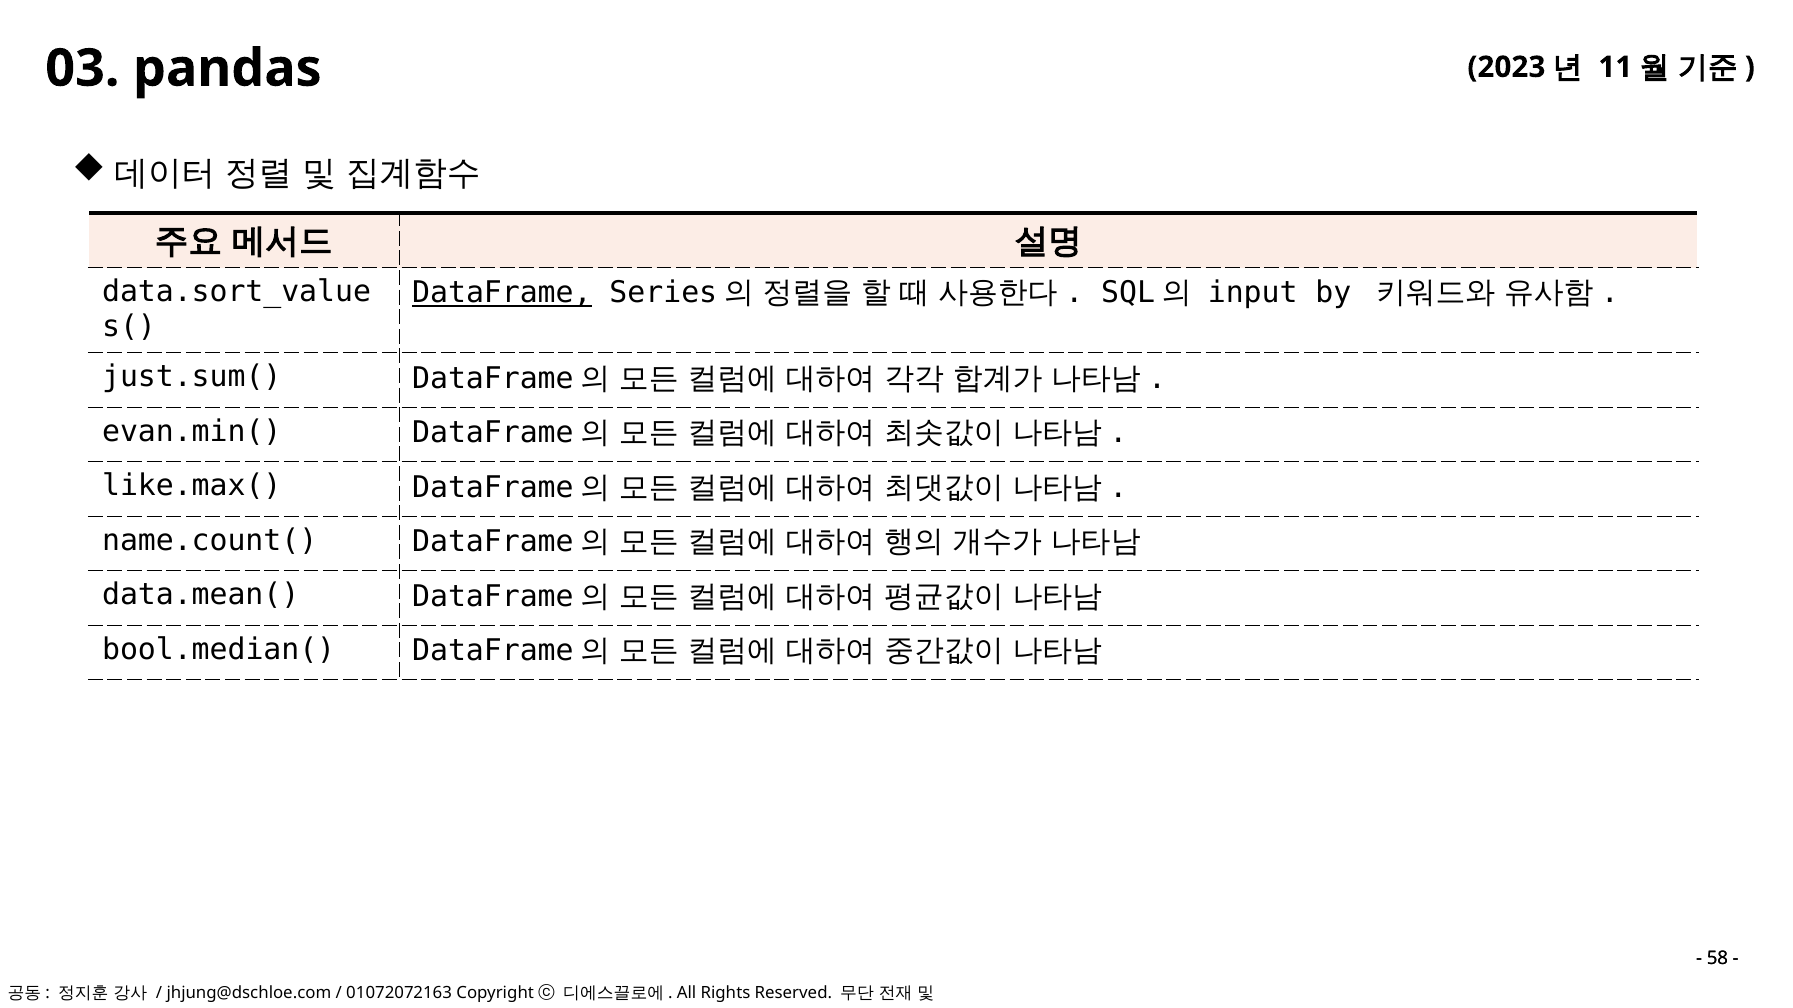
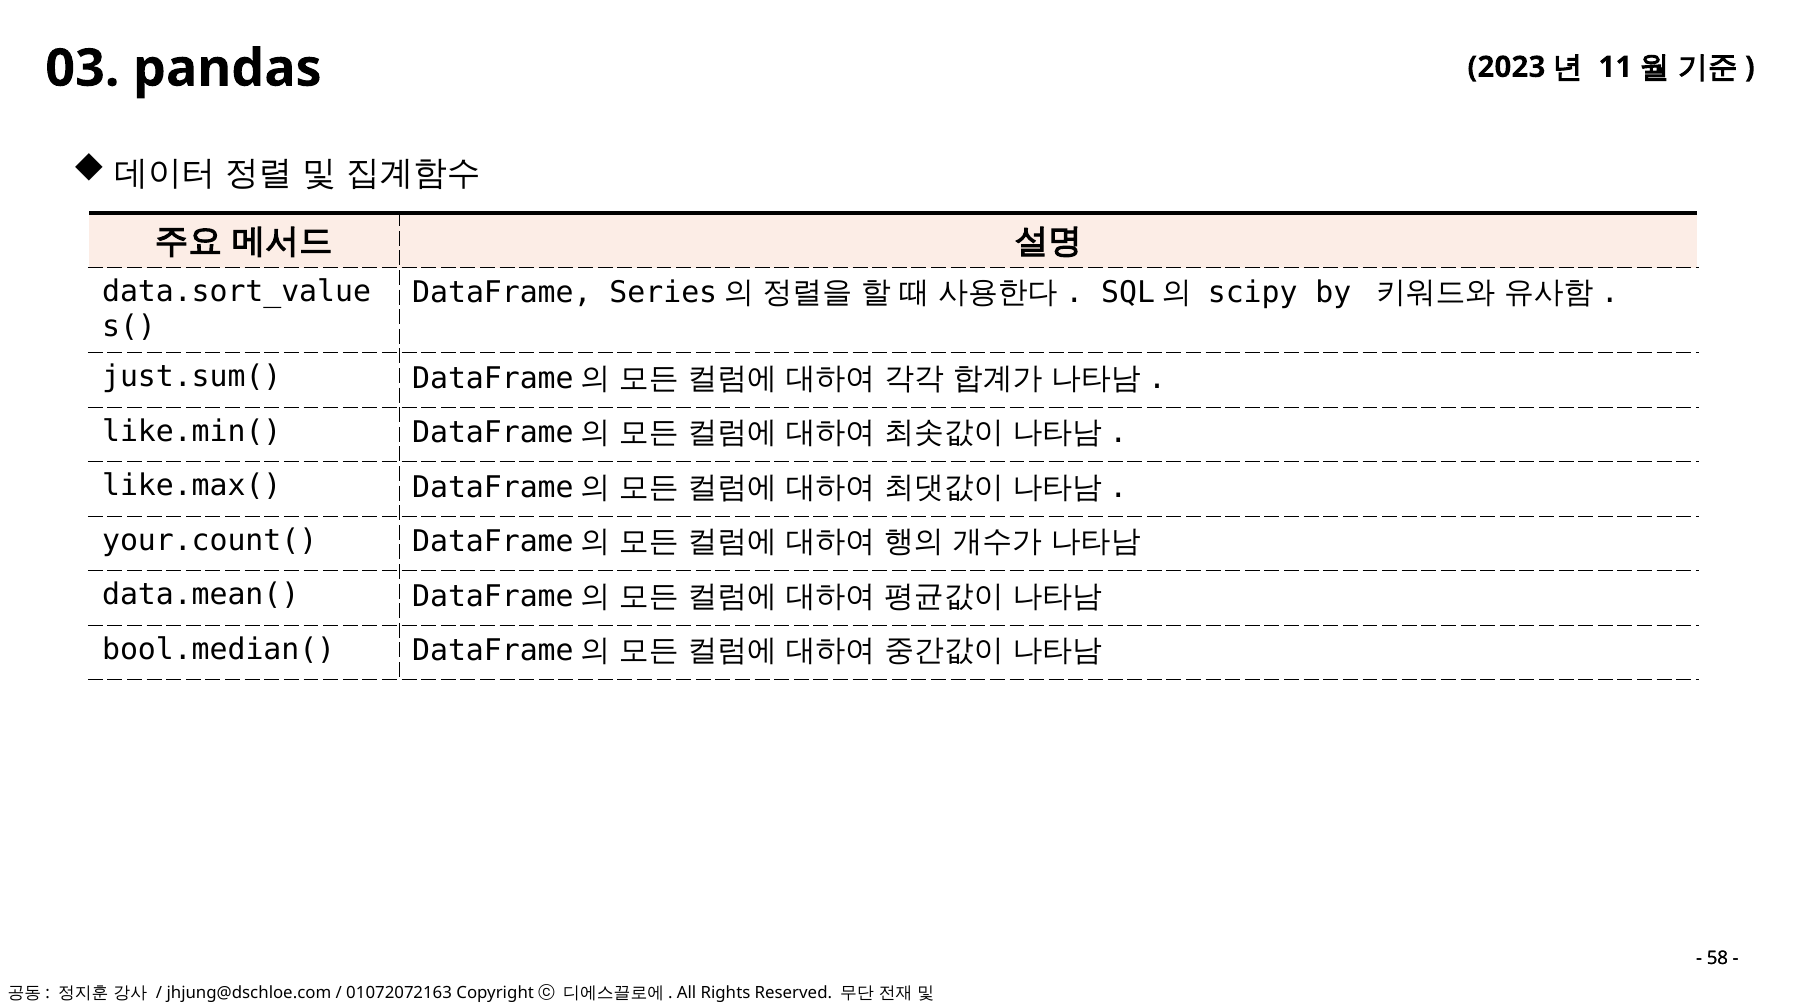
DataFrame underline: present -> none
input: input -> scipy
evan.min(: evan.min( -> like.min(
name.count(: name.count( -> your.count(
